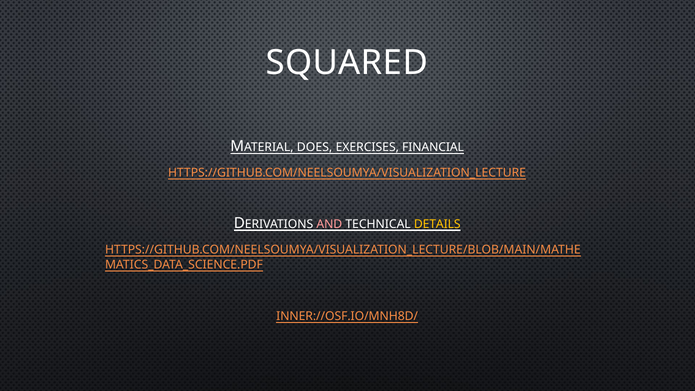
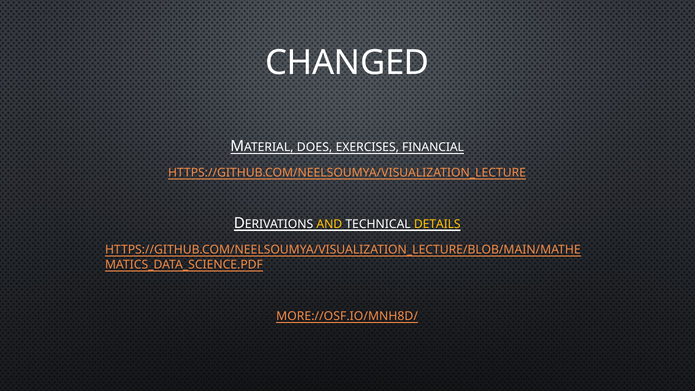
SQUARED: SQUARED -> CHANGED
AND colour: pink -> yellow
INNER://OSF.IO/MNH8D/: INNER://OSF.IO/MNH8D/ -> MORE://OSF.IO/MNH8D/
